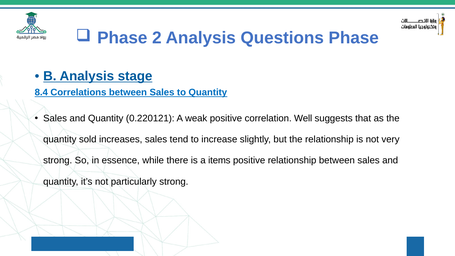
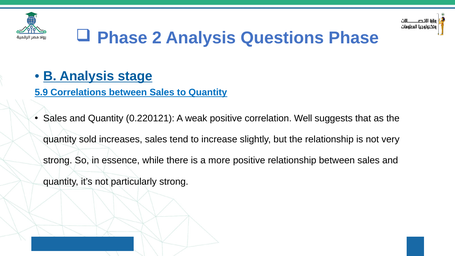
8.4: 8.4 -> 5.9
items: items -> more
